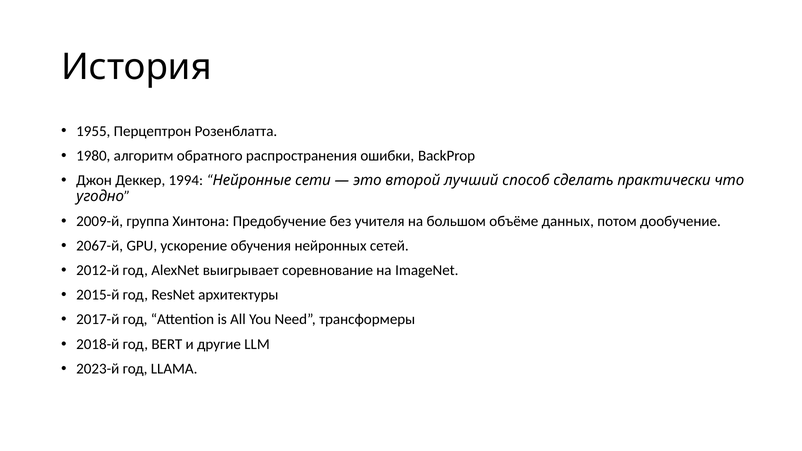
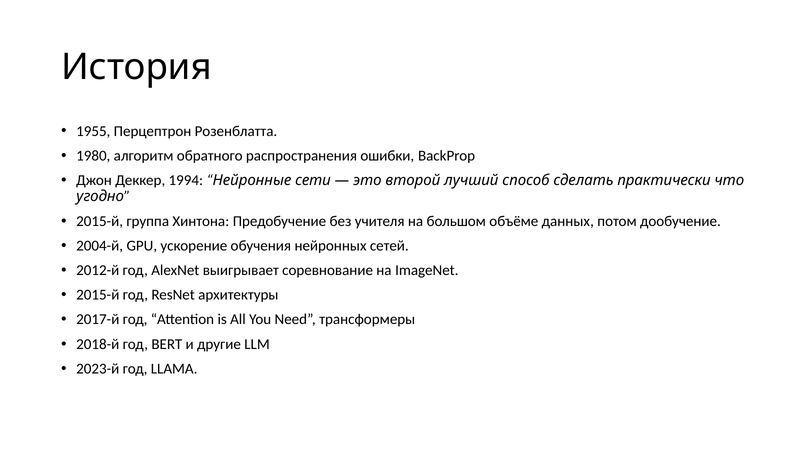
2009-й at (100, 221): 2009-й -> 2015-й
2067-й: 2067-й -> 2004-й
